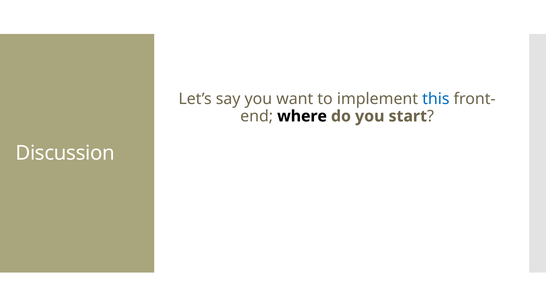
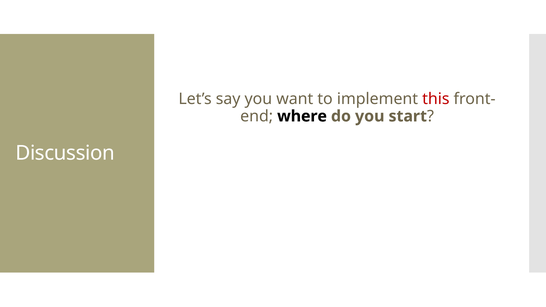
this colour: blue -> red
